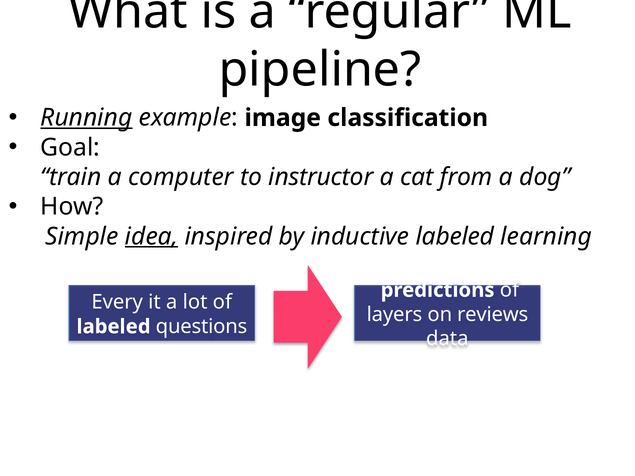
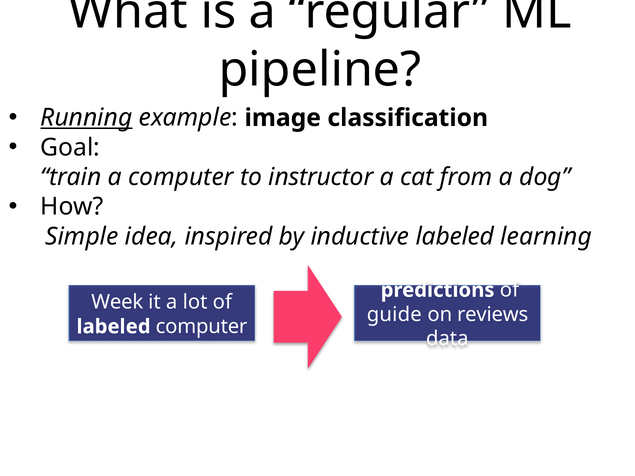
idea underline: present -> none
Every: Every -> Week
layers: layers -> guide
labeled questions: questions -> computer
